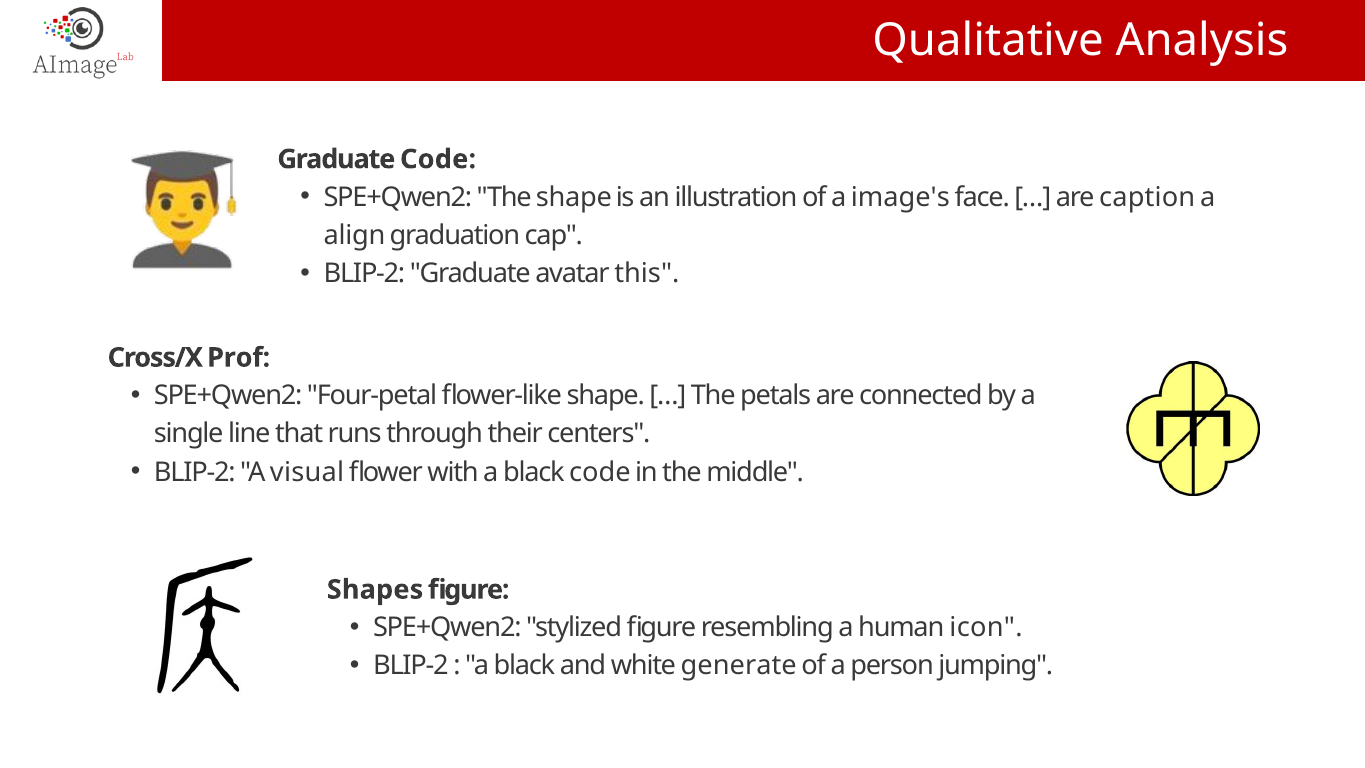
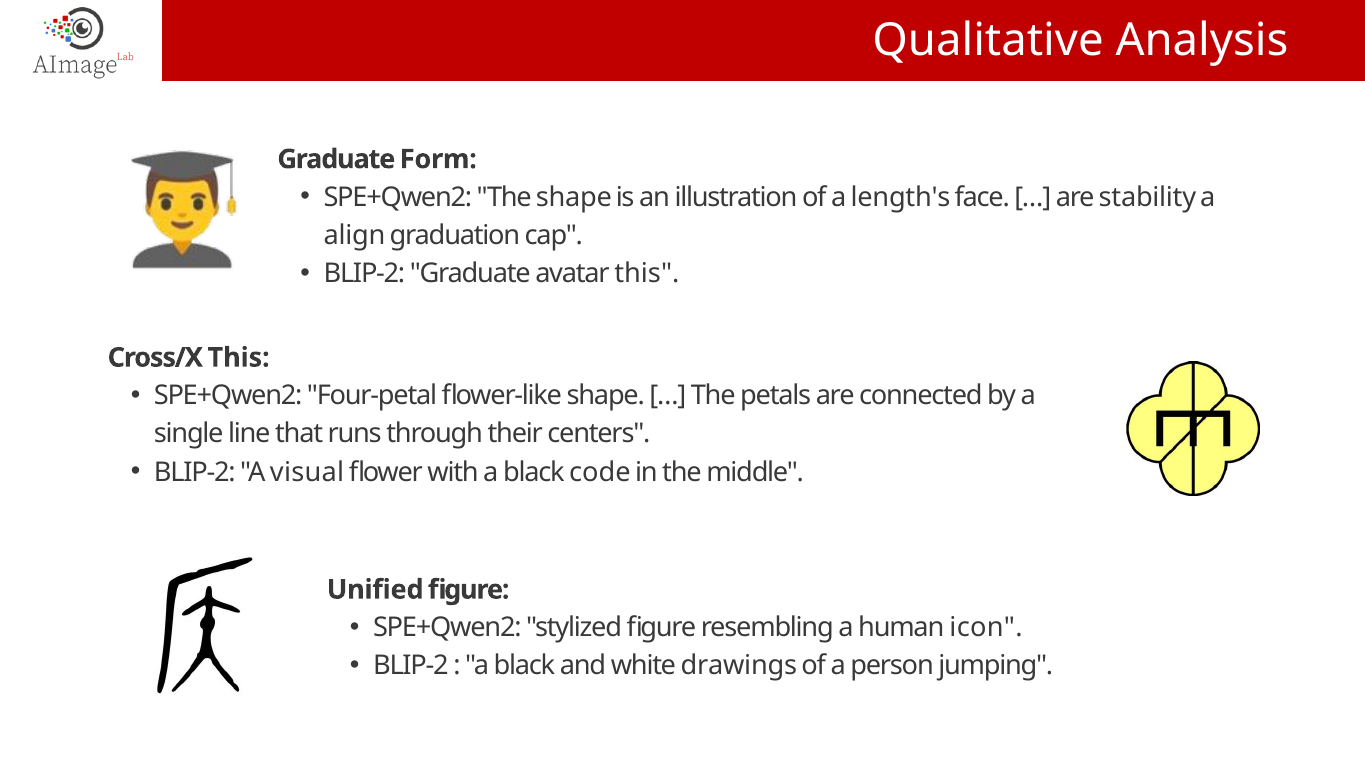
Graduate Code: Code -> Form
image's: image's -> length's
caption: caption -> stability
Cross/X Prof: Prof -> This
Shapes: Shapes -> Unified
generate: generate -> drawings
